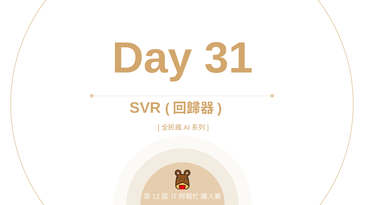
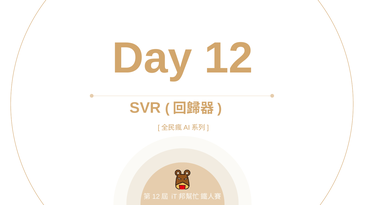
31: 31 -> 12
